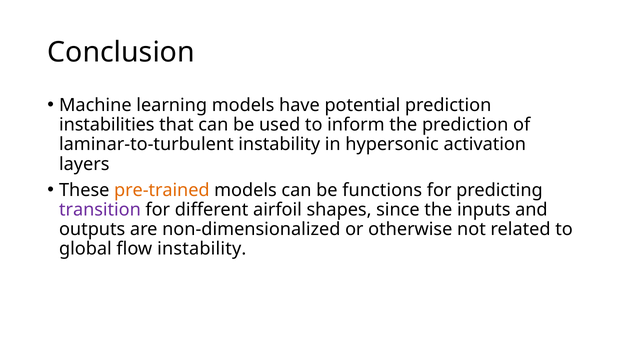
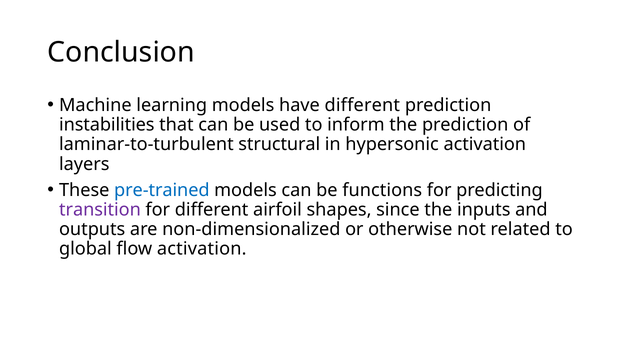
have potential: potential -> different
laminar-to-turbulent instability: instability -> structural
pre-trained colour: orange -> blue
flow instability: instability -> activation
